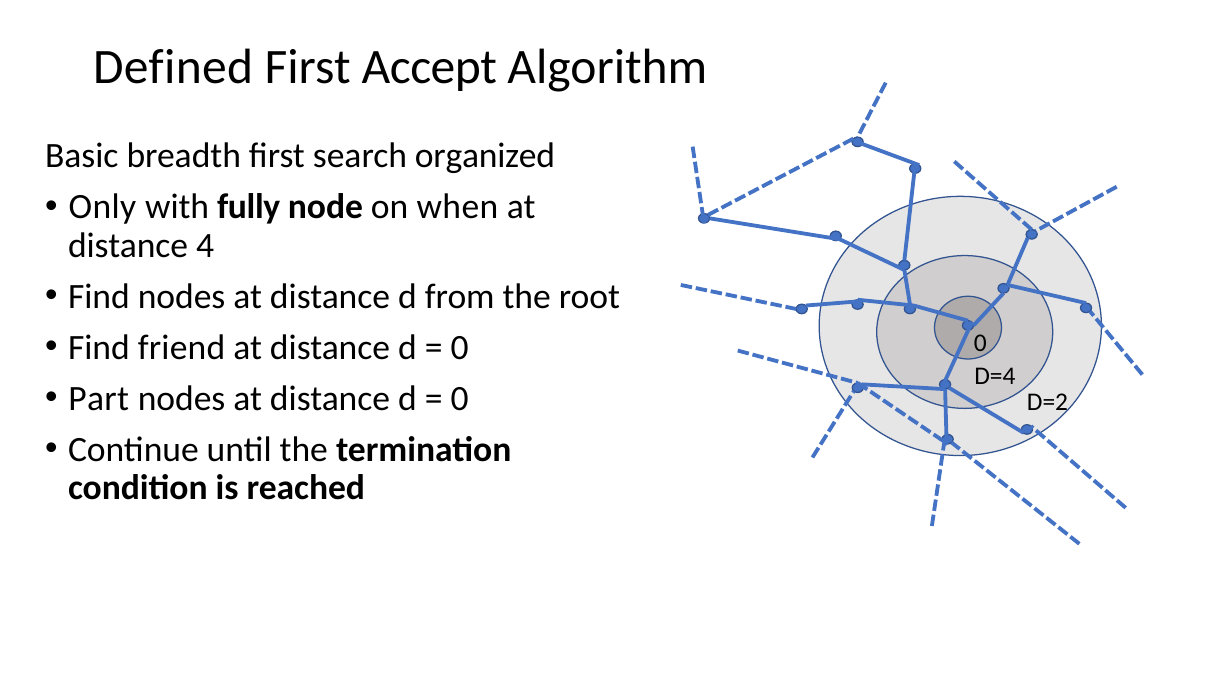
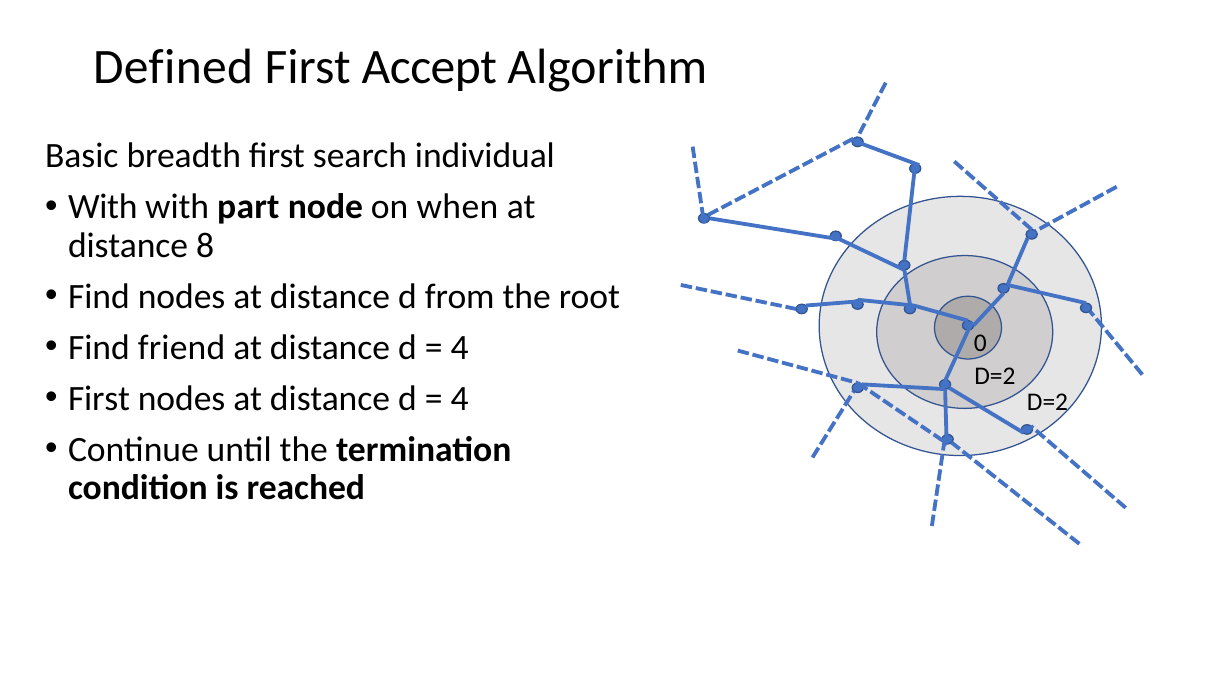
organized: organized -> individual
Only at (102, 207): Only -> With
fully: fully -> part
4: 4 -> 8
0 at (460, 348): 0 -> 4
D=4 at (995, 376): D=4 -> D=2
Part at (99, 399): Part -> First
0 at (460, 399): 0 -> 4
